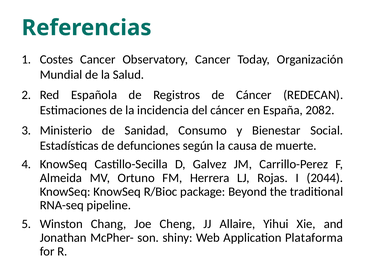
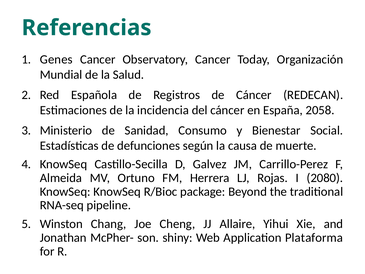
Costes: Costes -> Genes
2082: 2082 -> 2058
2044: 2044 -> 2080
